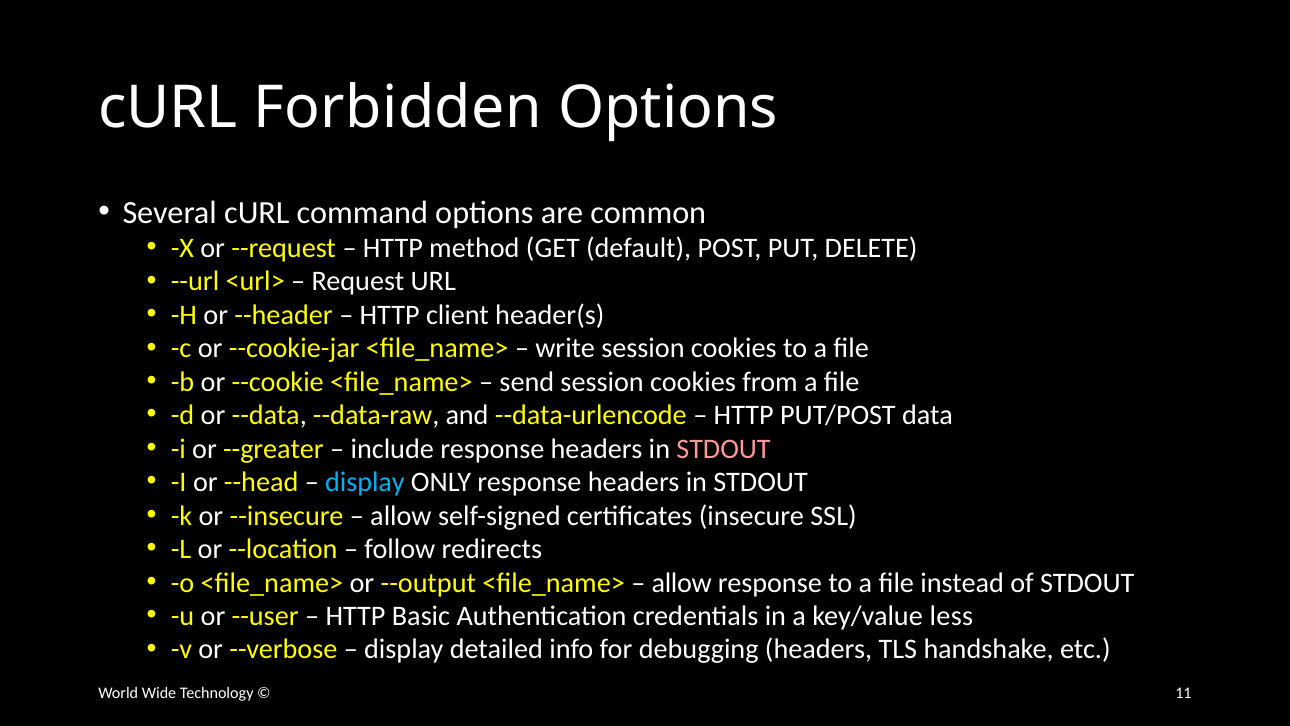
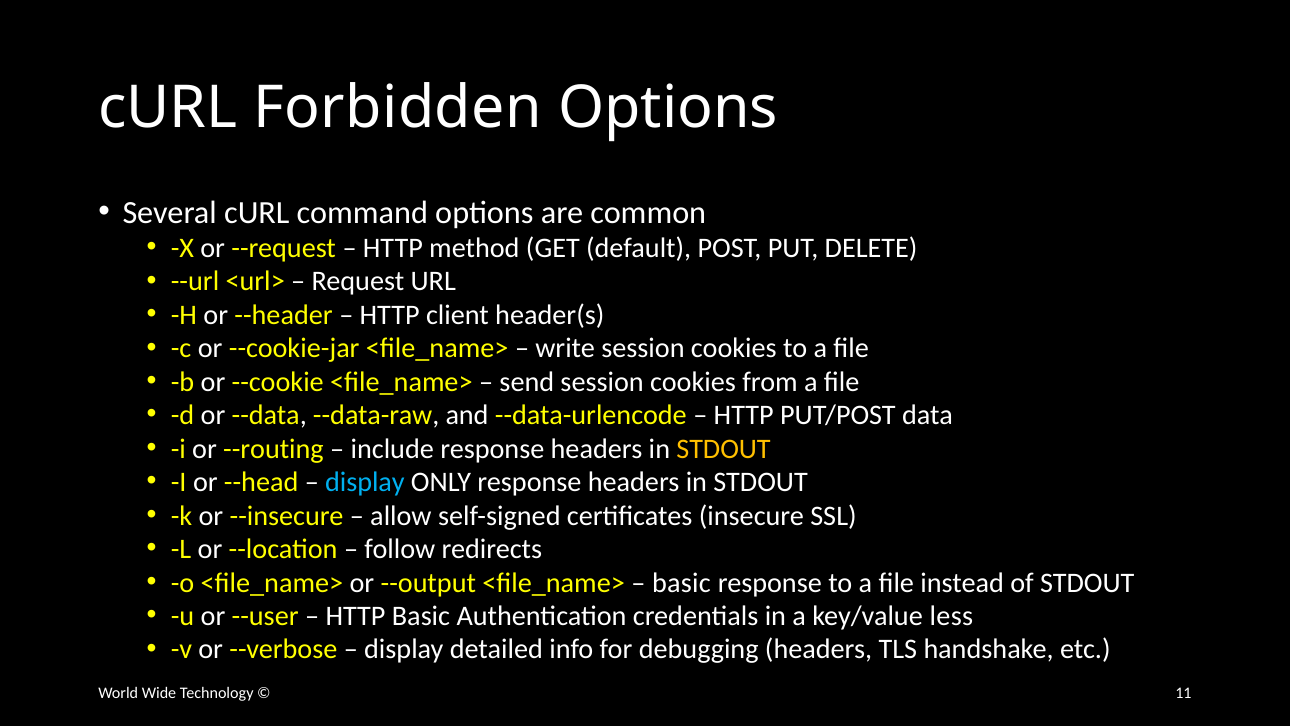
--greater: --greater -> --routing
STDOUT at (724, 449) colour: pink -> yellow
allow at (682, 582): allow -> basic
